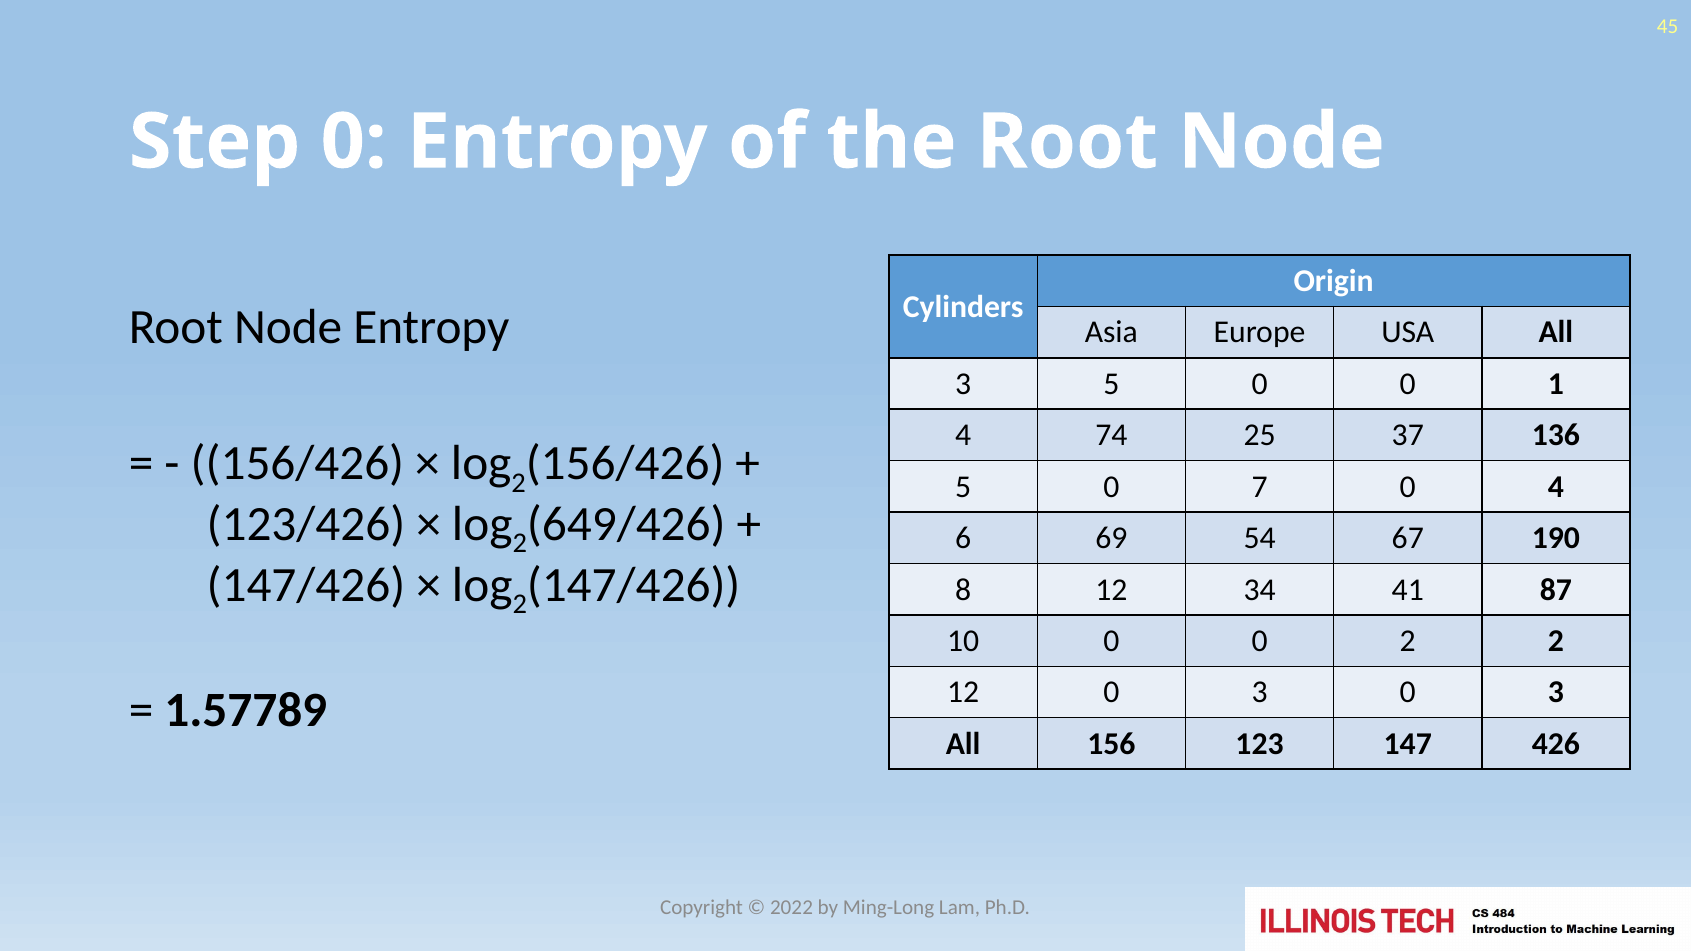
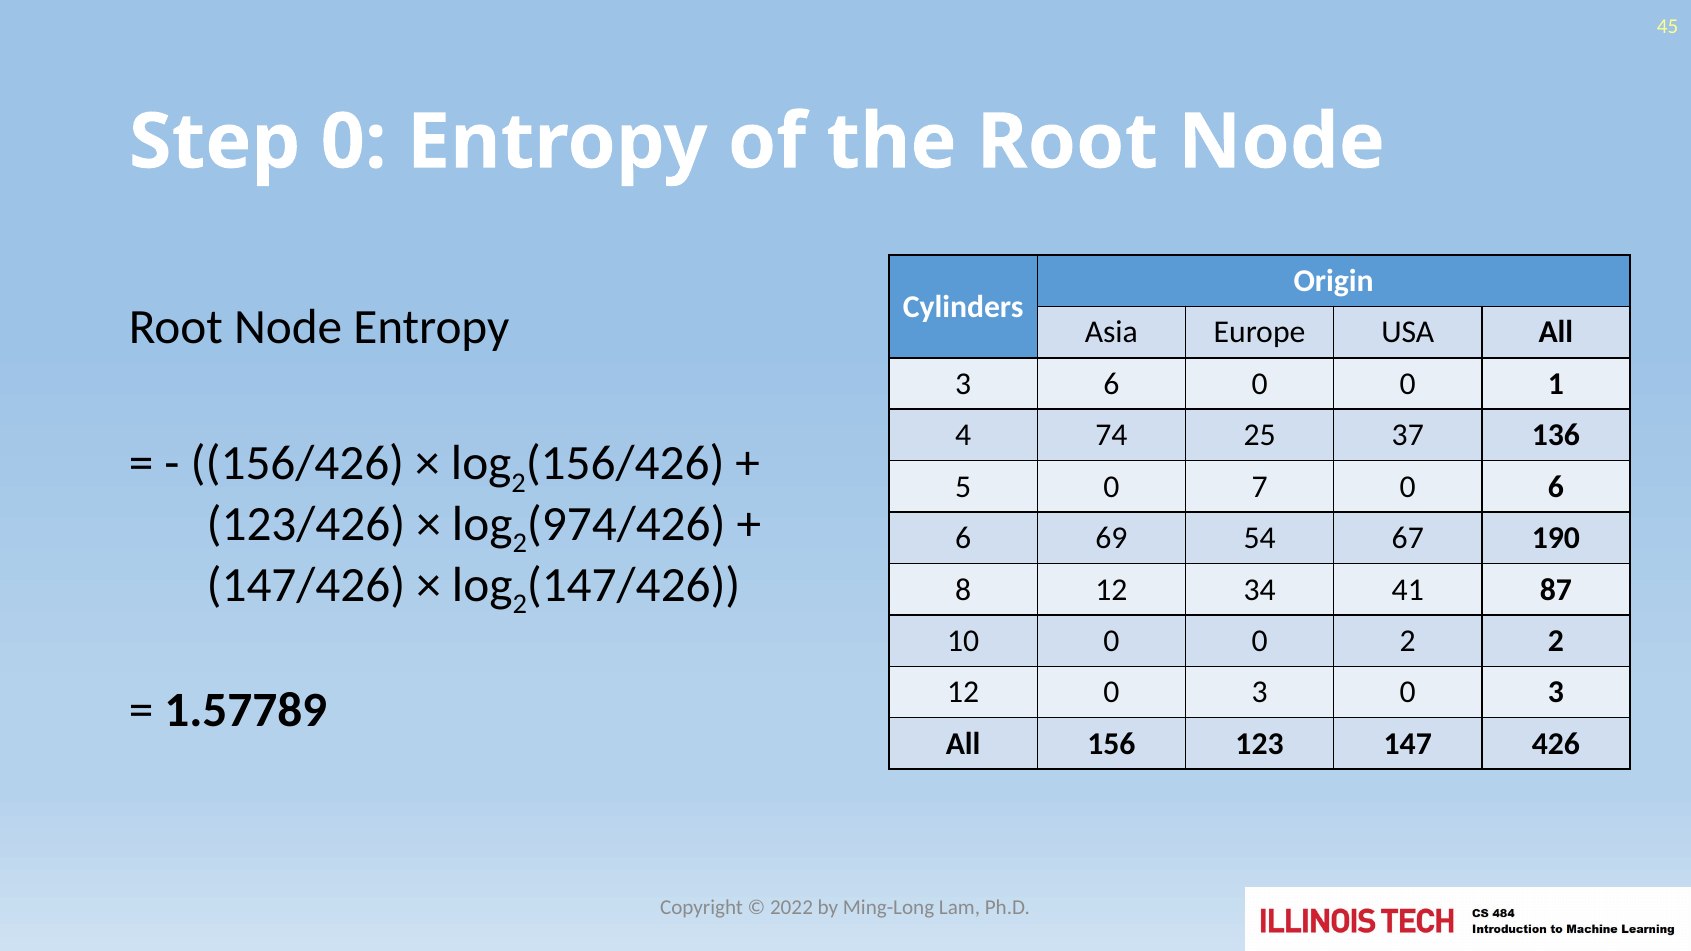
3 5: 5 -> 6
0 4: 4 -> 6
649/426: 649/426 -> 974/426
